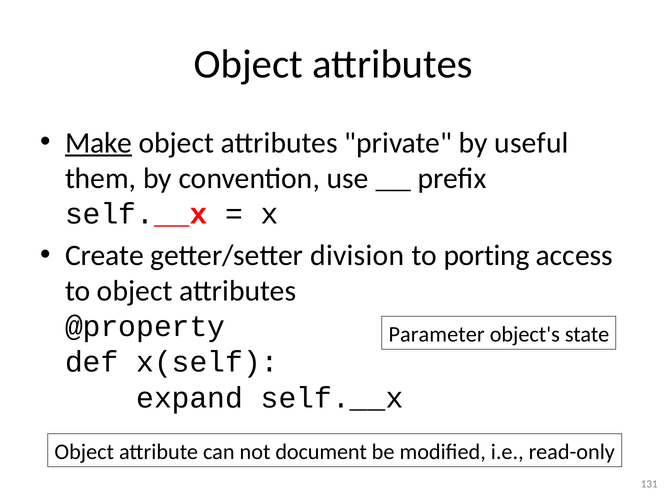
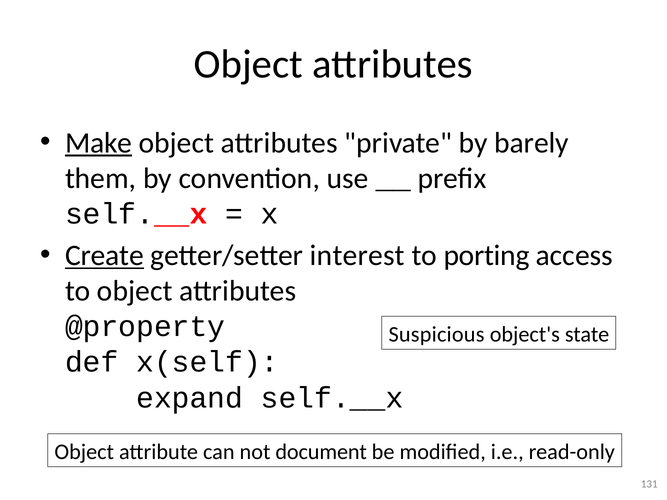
useful: useful -> barely
Create underline: none -> present
division: division -> interest
Parameter: Parameter -> Suspicious
